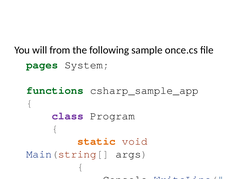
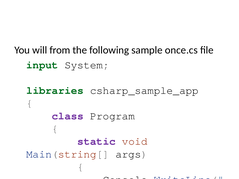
pages: pages -> input
functions: functions -> libraries
static colour: orange -> purple
